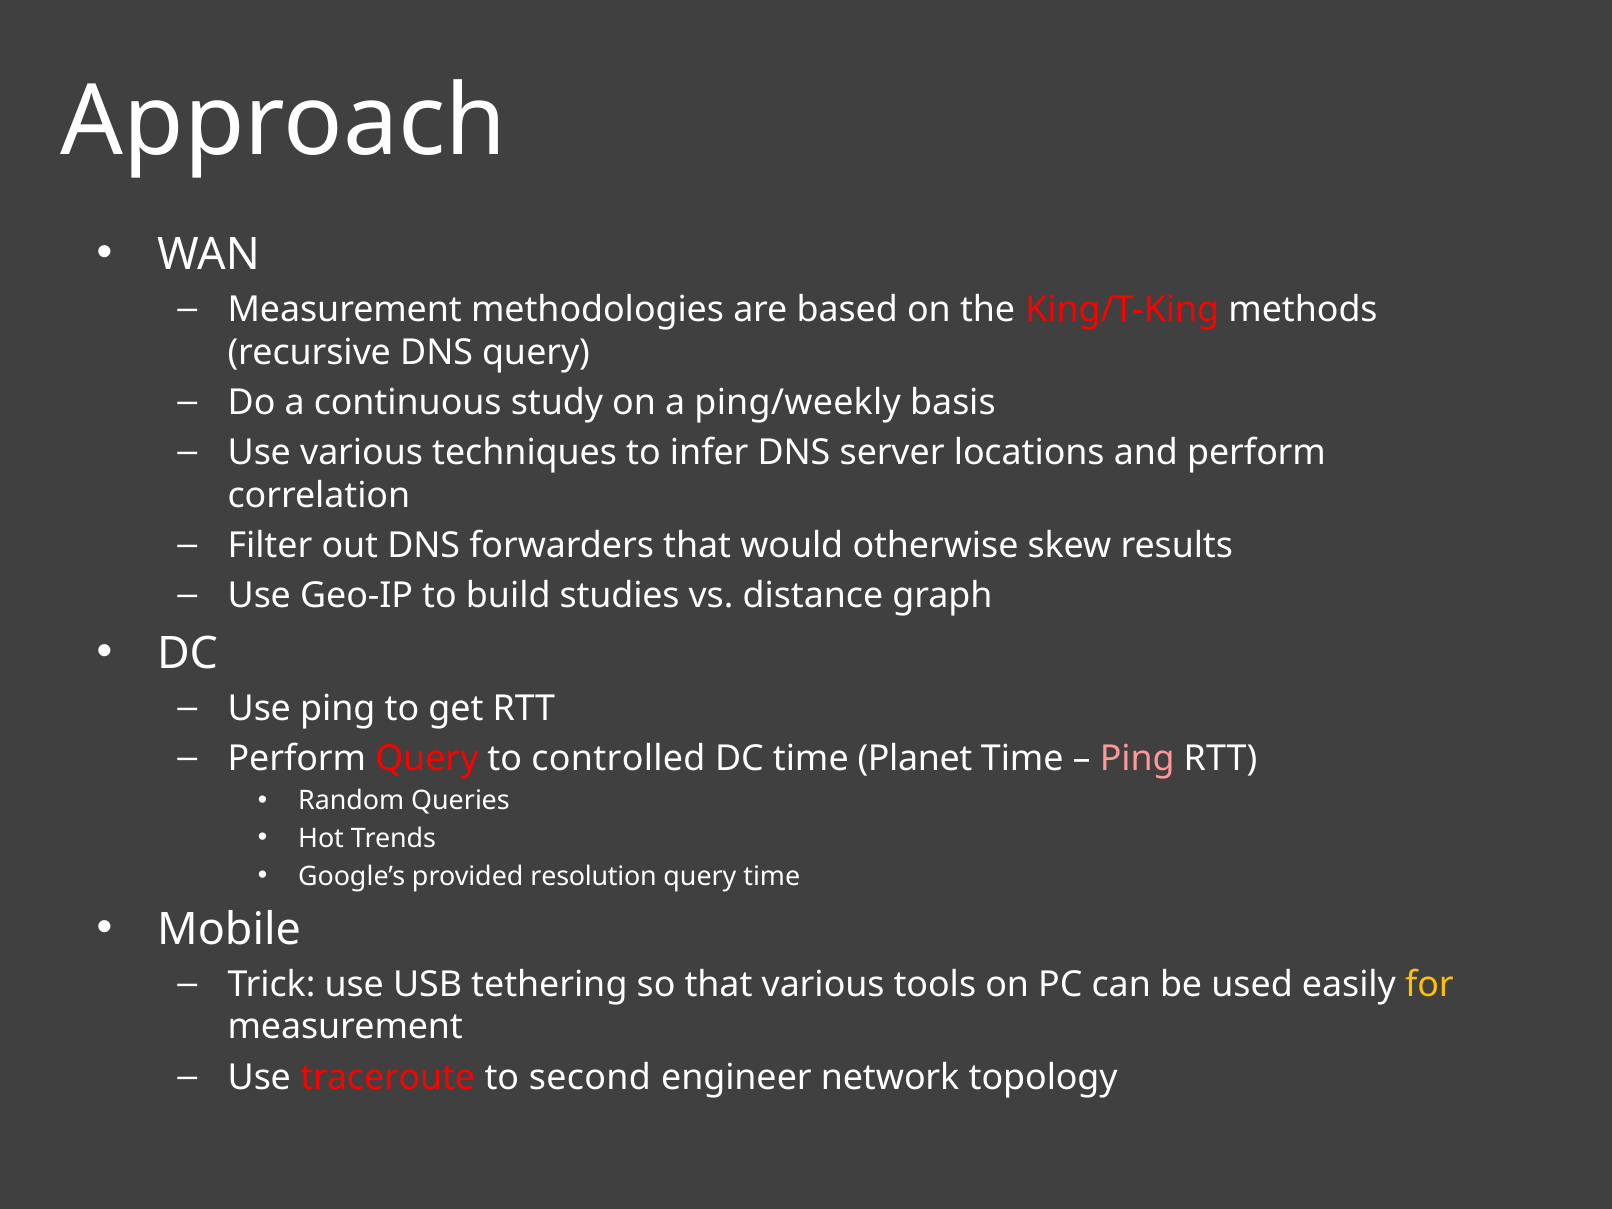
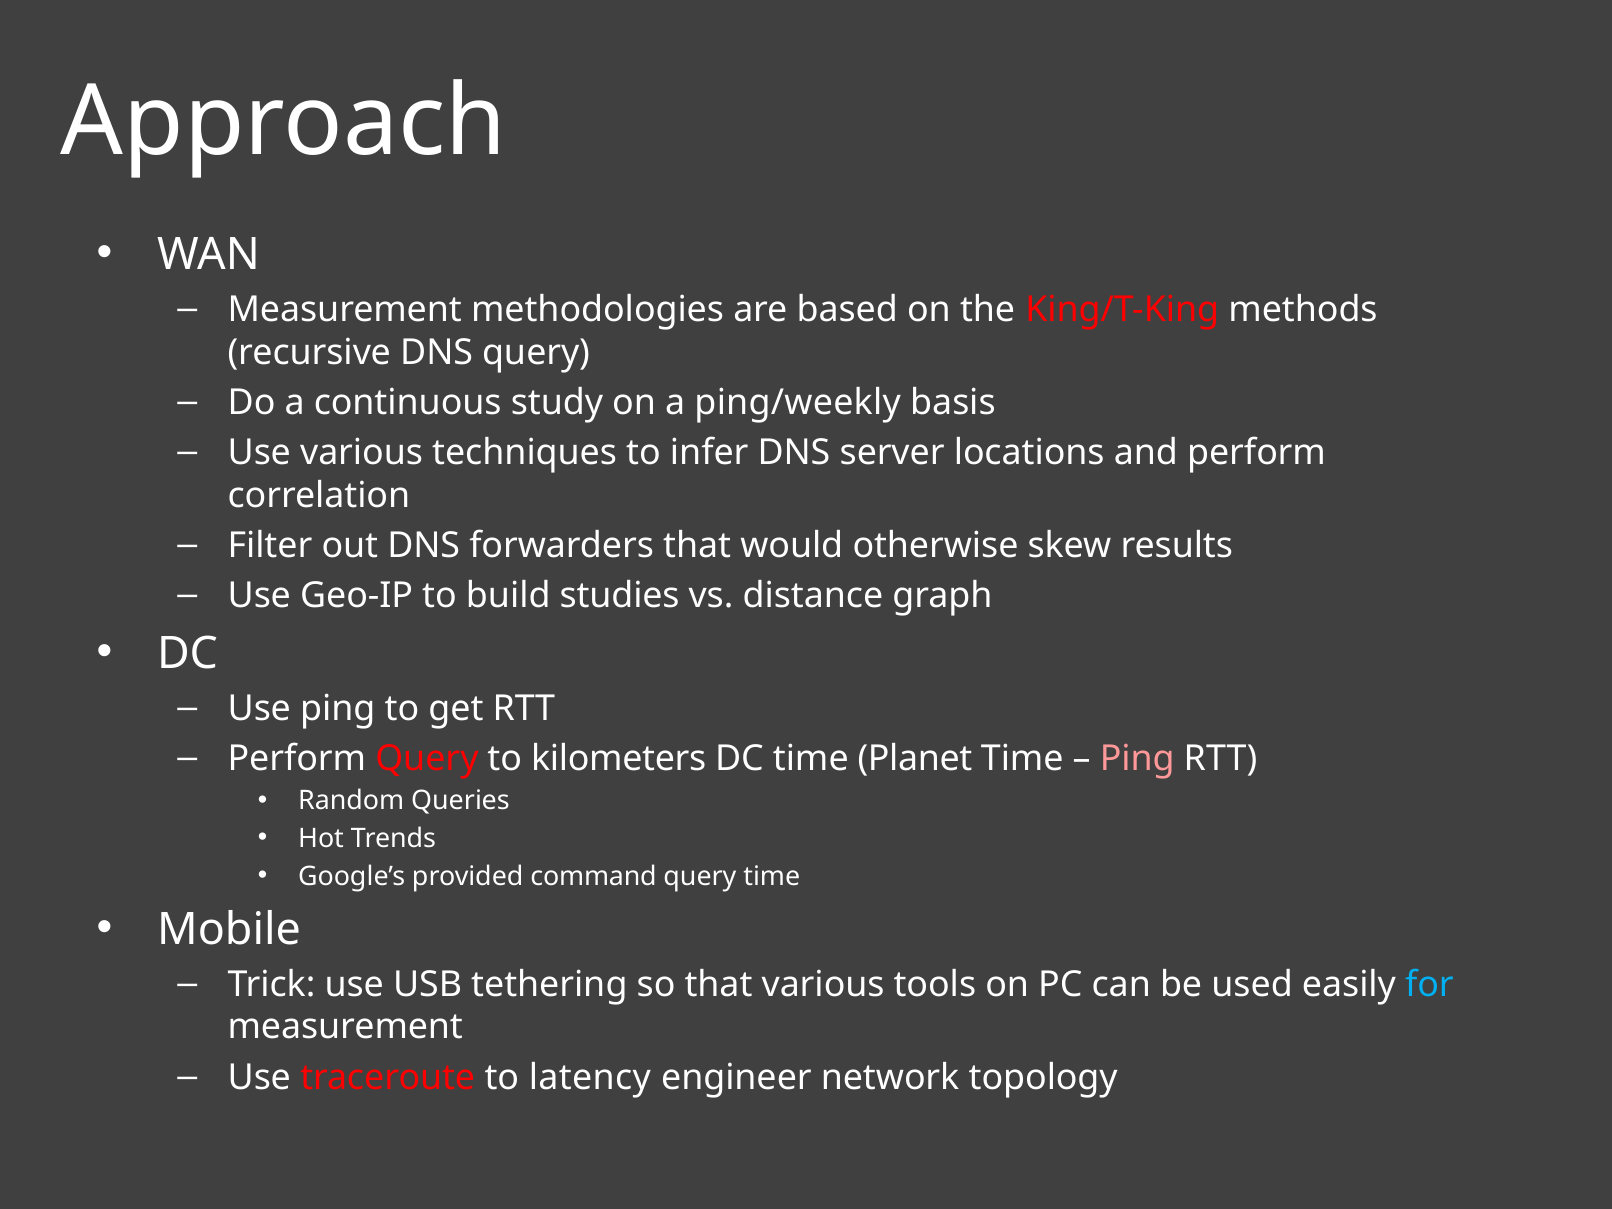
controlled: controlled -> kilometers
resolution: resolution -> command
for colour: yellow -> light blue
second: second -> latency
